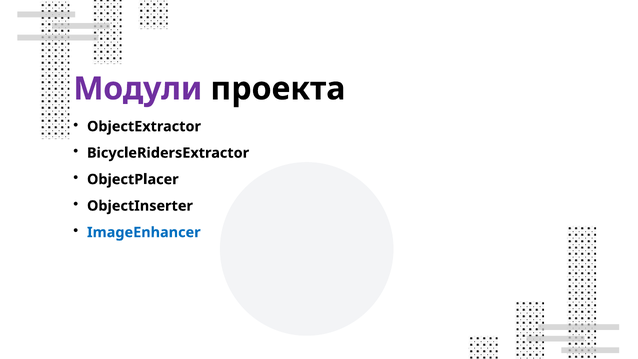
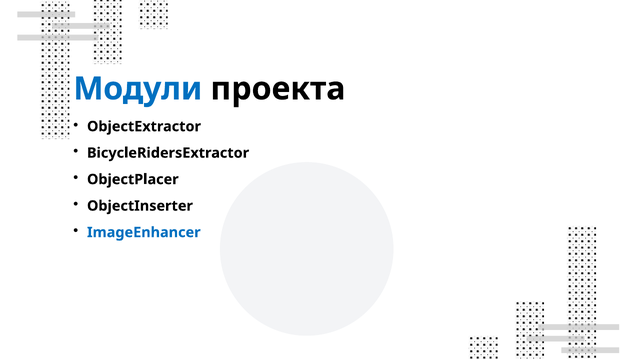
Модули colour: purple -> blue
